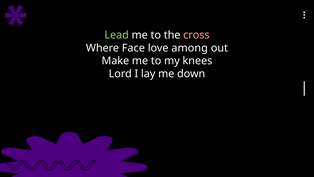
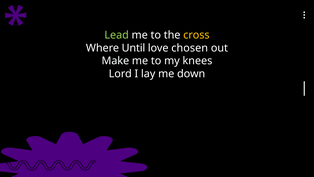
cross colour: pink -> yellow
Face: Face -> Until
among: among -> chosen
